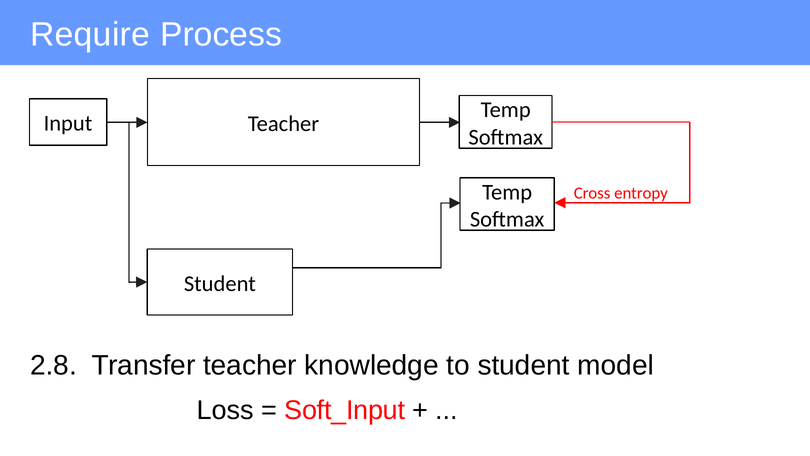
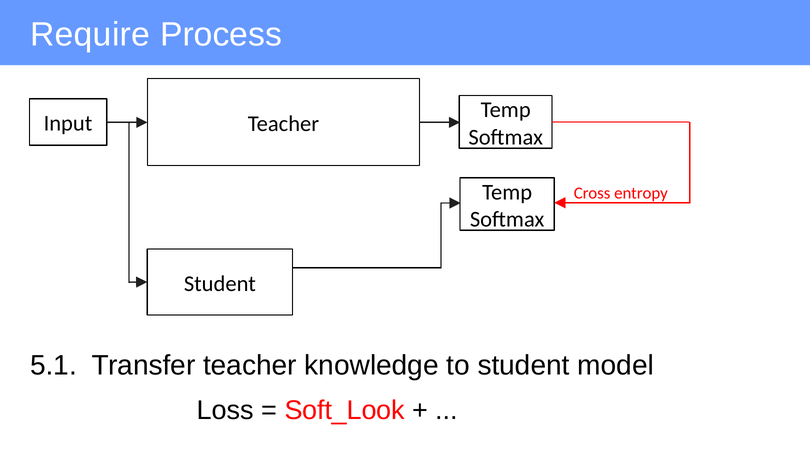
2.8: 2.8 -> 5.1
Soft_Input: Soft_Input -> Soft_Look
